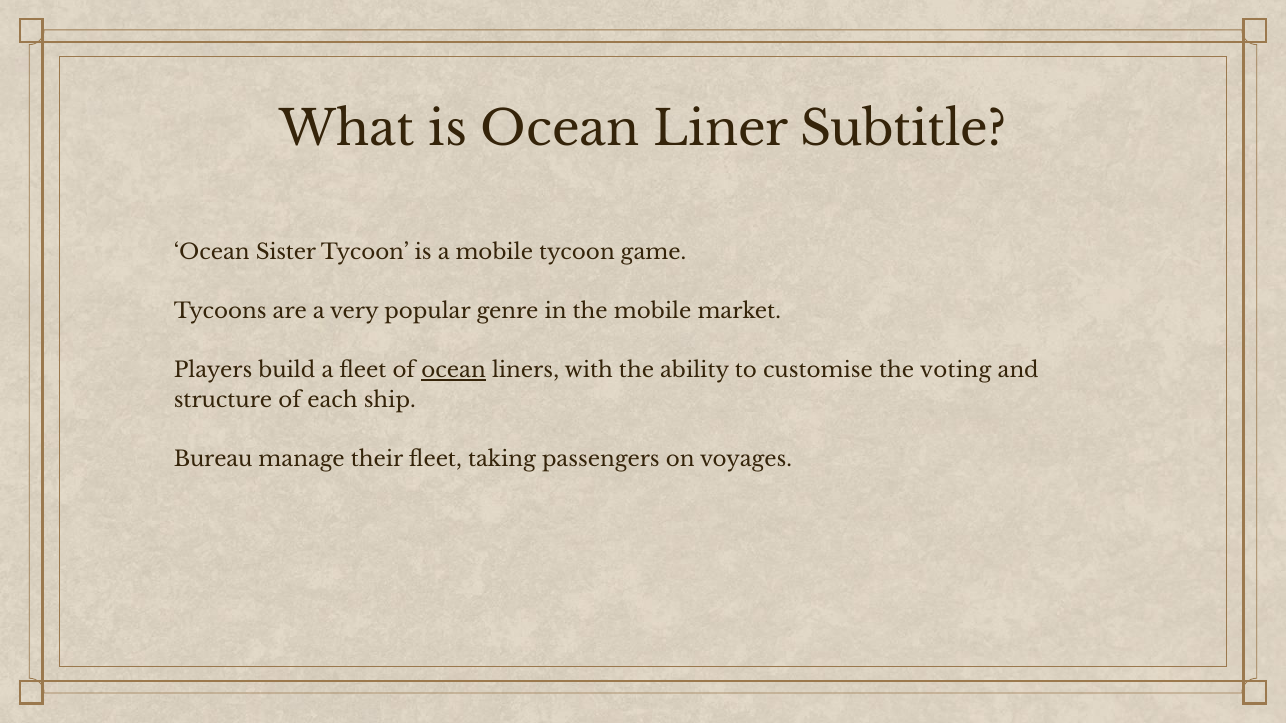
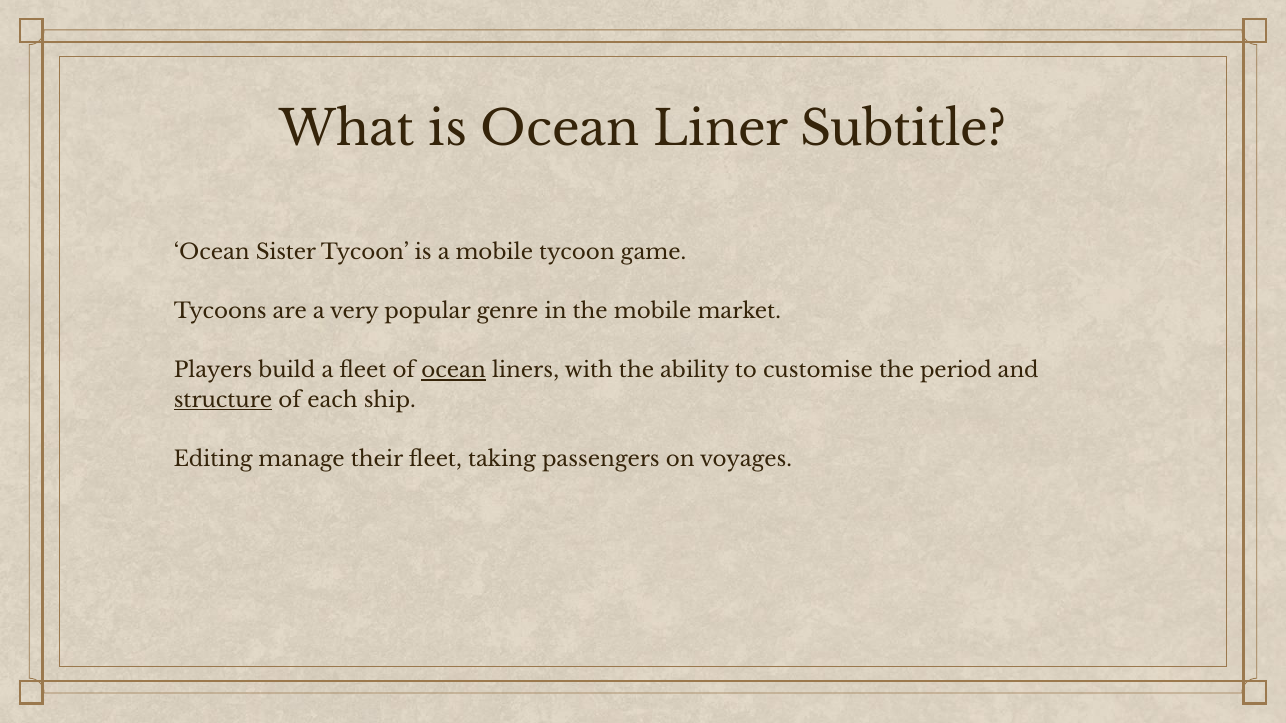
voting: voting -> period
structure underline: none -> present
Bureau: Bureau -> Editing
